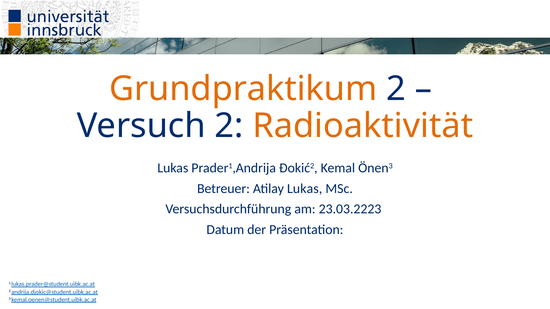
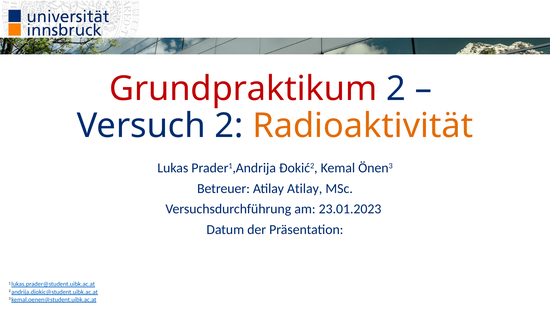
Grundpraktikum colour: orange -> red
Atilay Lukas: Lukas -> Atilay
23.03.2223: 23.03.2223 -> 23.01.2023
